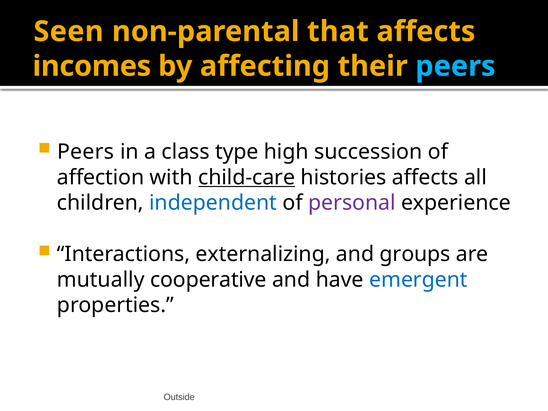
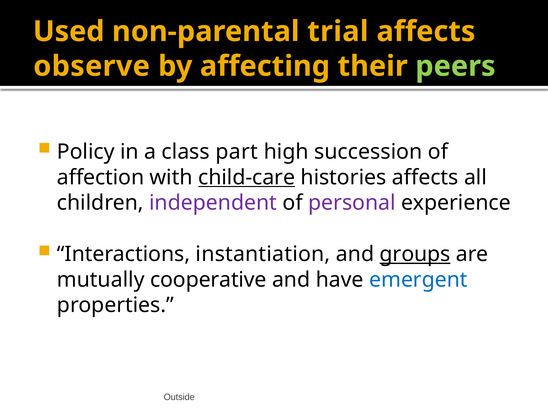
Seen: Seen -> Used
that: that -> trial
incomes: incomes -> observe
peers at (455, 66) colour: light blue -> light green
Peers at (86, 152): Peers -> Policy
type: type -> part
independent colour: blue -> purple
externalizing: externalizing -> instantiation
groups underline: none -> present
